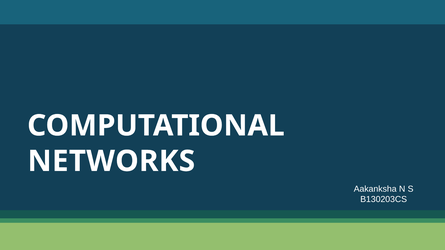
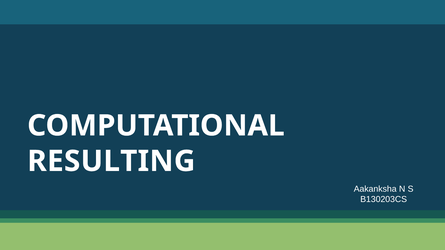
NETWORKS: NETWORKS -> RESULTING
